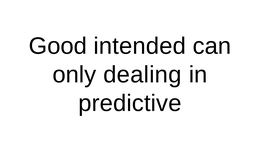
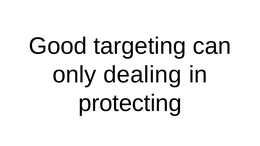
intended: intended -> targeting
predictive: predictive -> protecting
